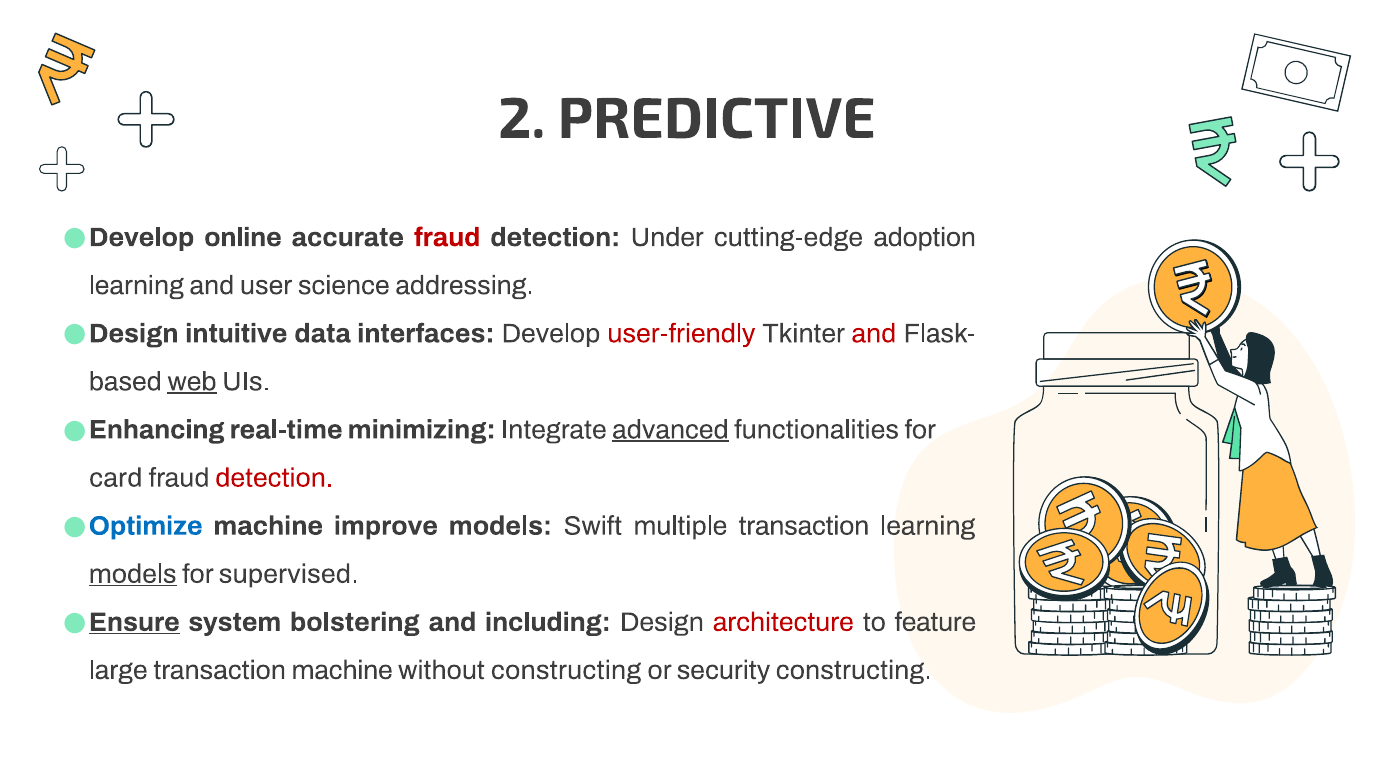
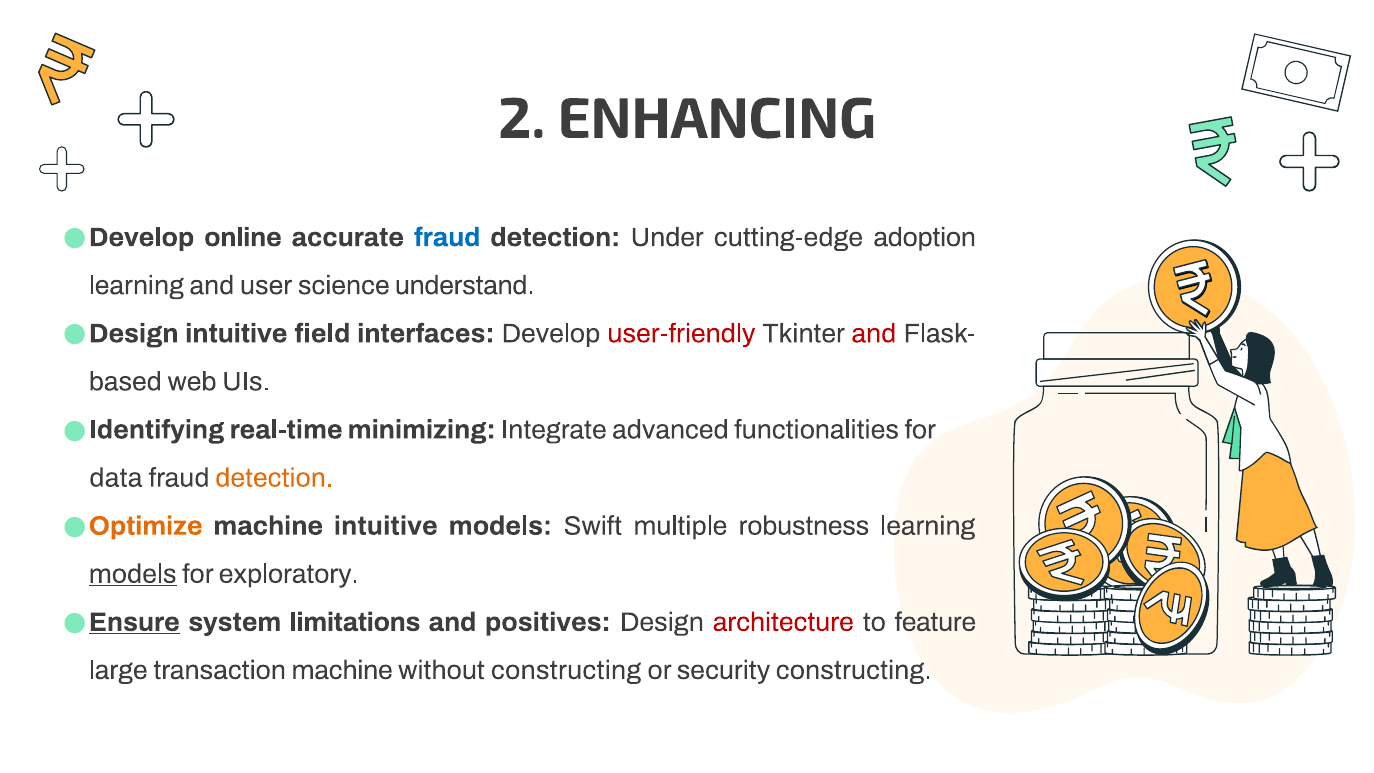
PREDICTIVE: PREDICTIVE -> ENHANCING
fraud at (447, 237) colour: red -> blue
addressing: addressing -> understand
data: data -> field
web underline: present -> none
Enhancing: Enhancing -> Identifying
advanced underline: present -> none
card: card -> data
detection at (274, 478) colour: red -> orange
Optimize colour: blue -> orange
machine improve: improve -> intuitive
multiple transaction: transaction -> robustness
supervised: supervised -> exploratory
bolstering: bolstering -> limitations
including: including -> positives
